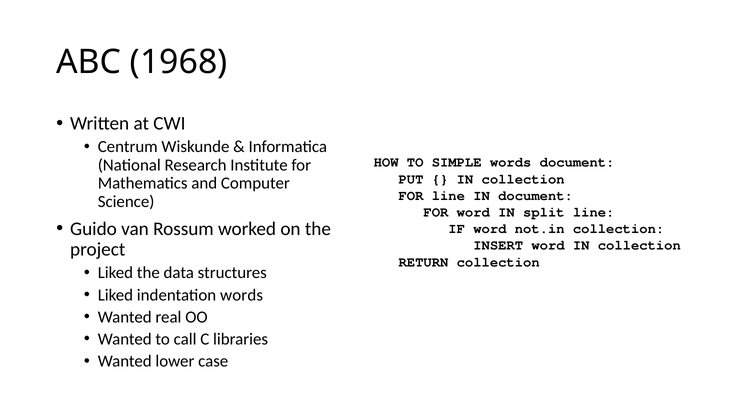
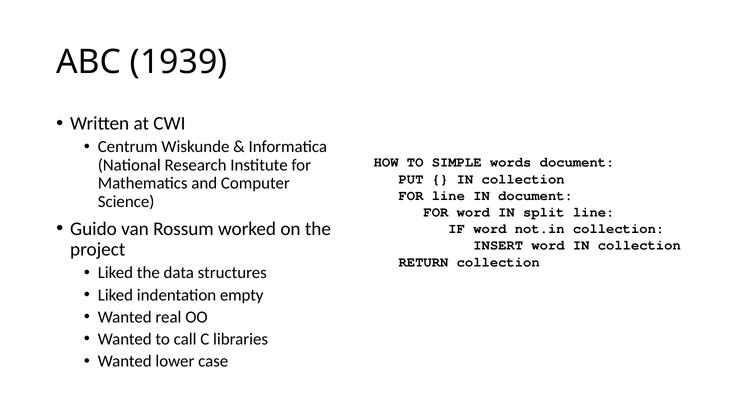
1968: 1968 -> 1939
indentation words: words -> empty
